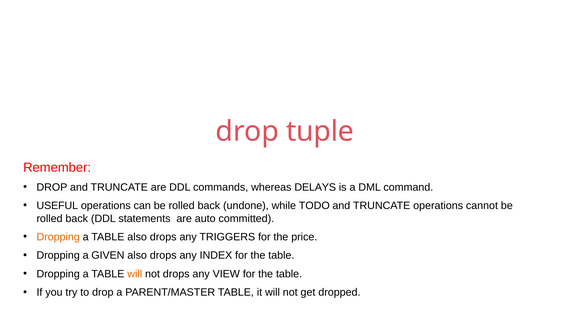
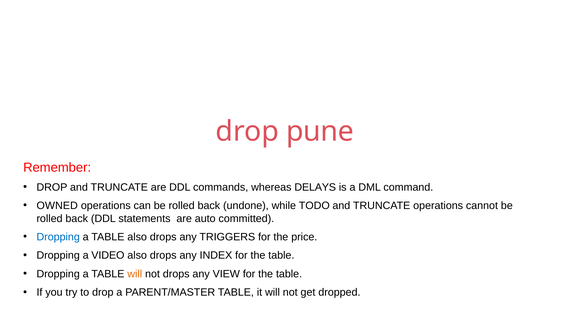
tuple: tuple -> pune
USEFUL: USEFUL -> OWNED
Dropping at (58, 237) colour: orange -> blue
GIVEN: GIVEN -> VIDEO
